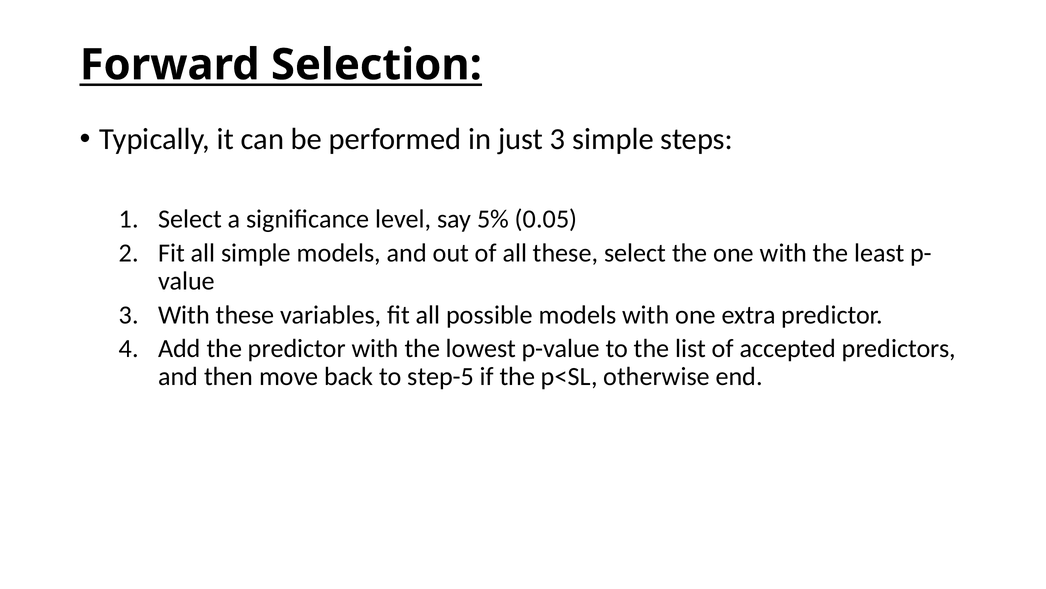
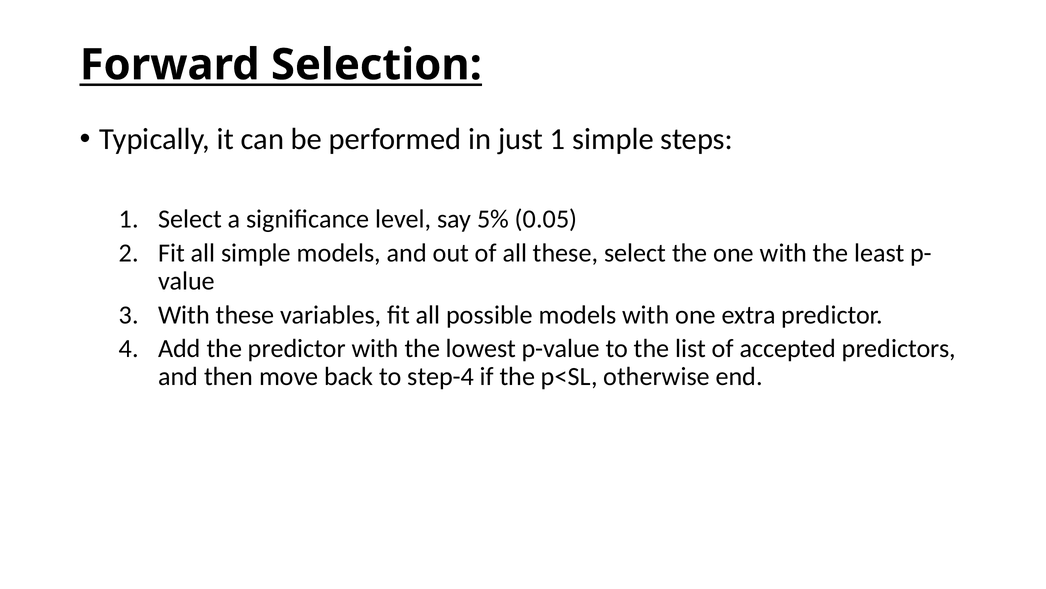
just 3: 3 -> 1
step-5: step-5 -> step-4
